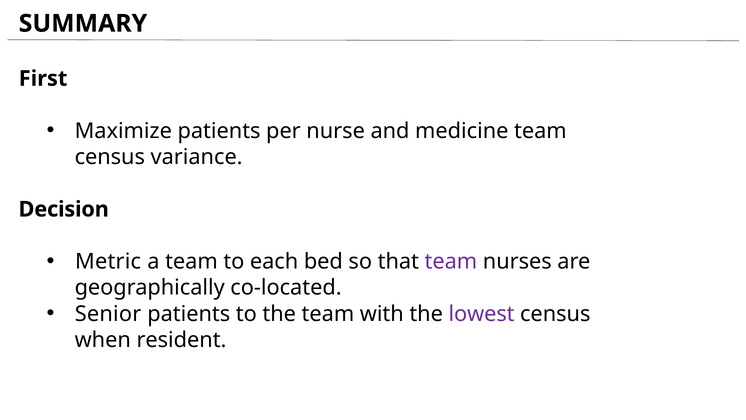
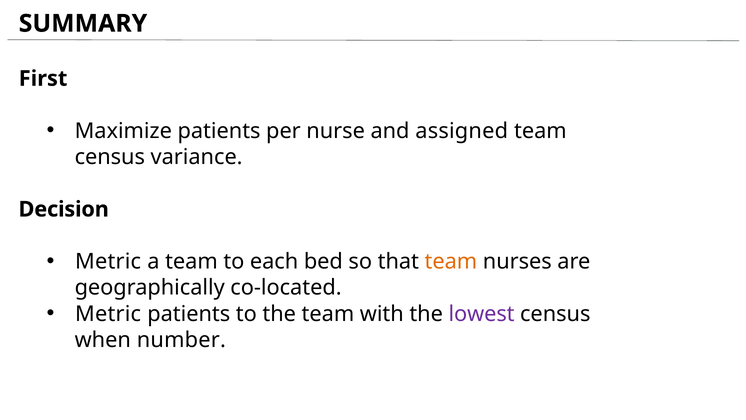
medicine: medicine -> assigned
team at (451, 261) colour: purple -> orange
Senior at (108, 314): Senior -> Metric
resident: resident -> number
